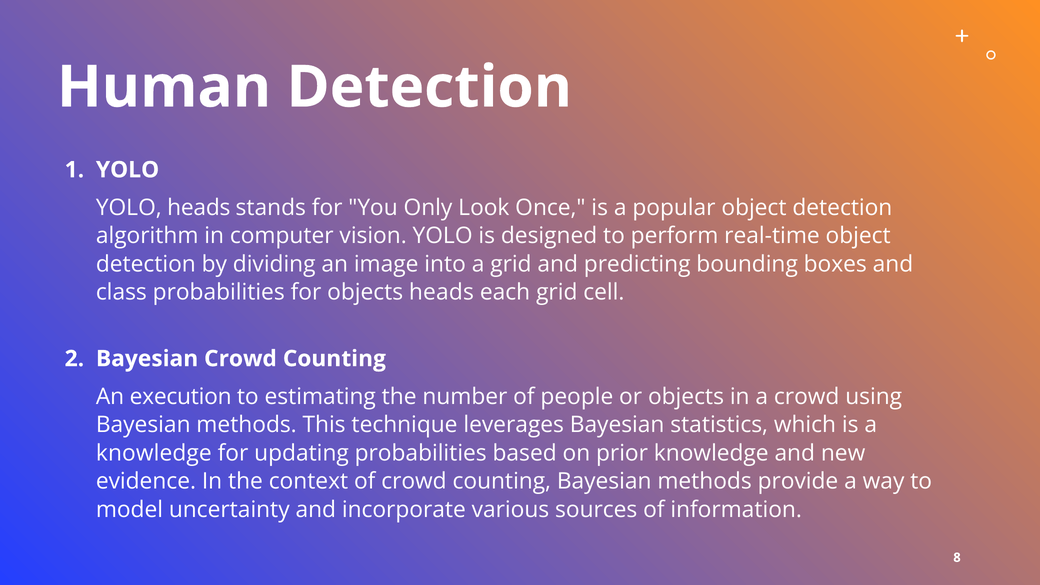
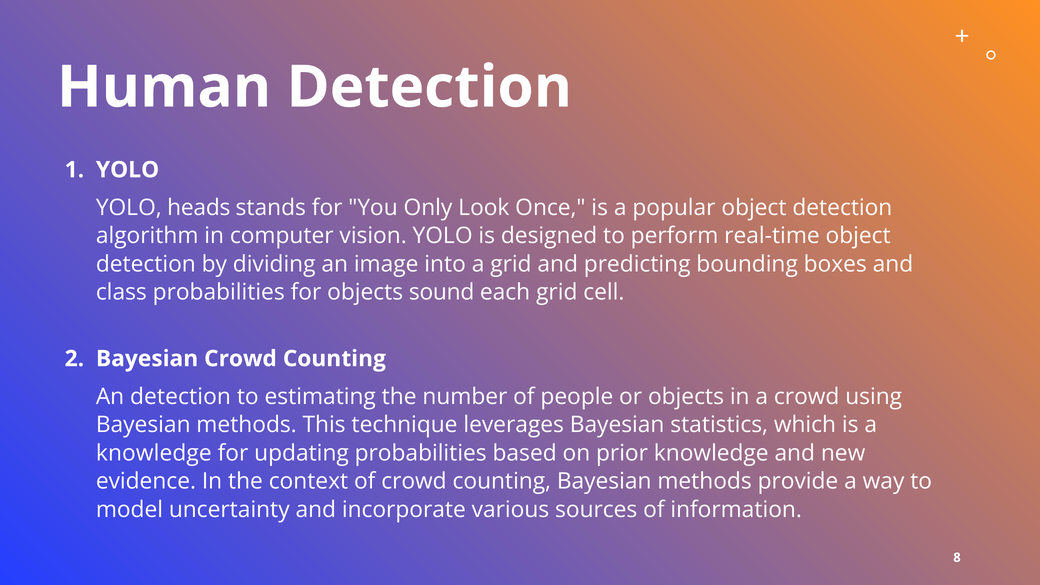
objects heads: heads -> sound
An execution: execution -> detection
